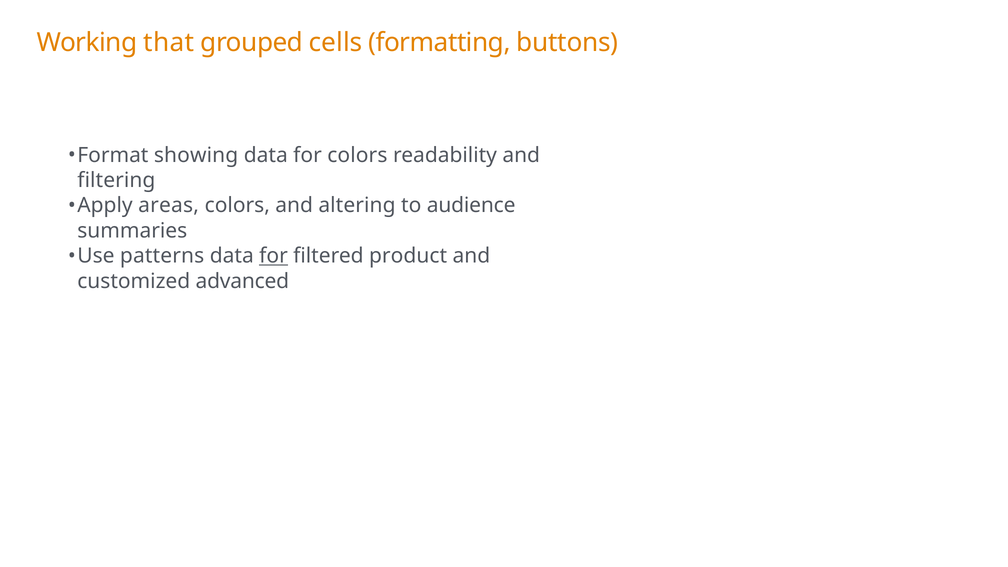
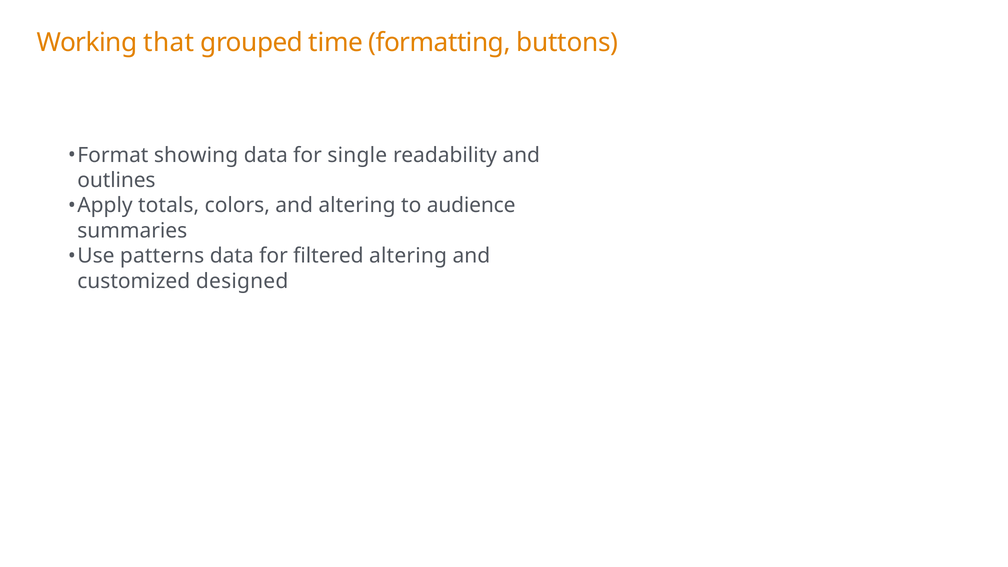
cells: cells -> time
for colors: colors -> single
filtering: filtering -> outlines
areas: areas -> totals
for at (274, 256) underline: present -> none
filtered product: product -> altering
advanced: advanced -> designed
